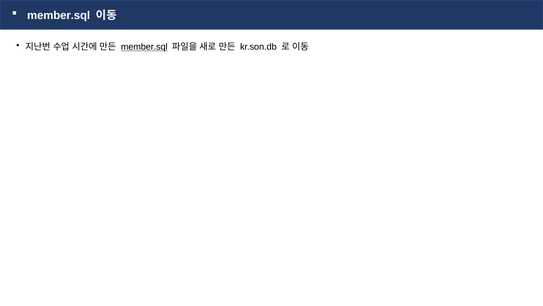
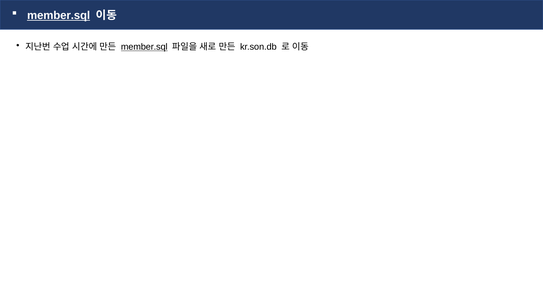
member.sql at (59, 15) underline: none -> present
